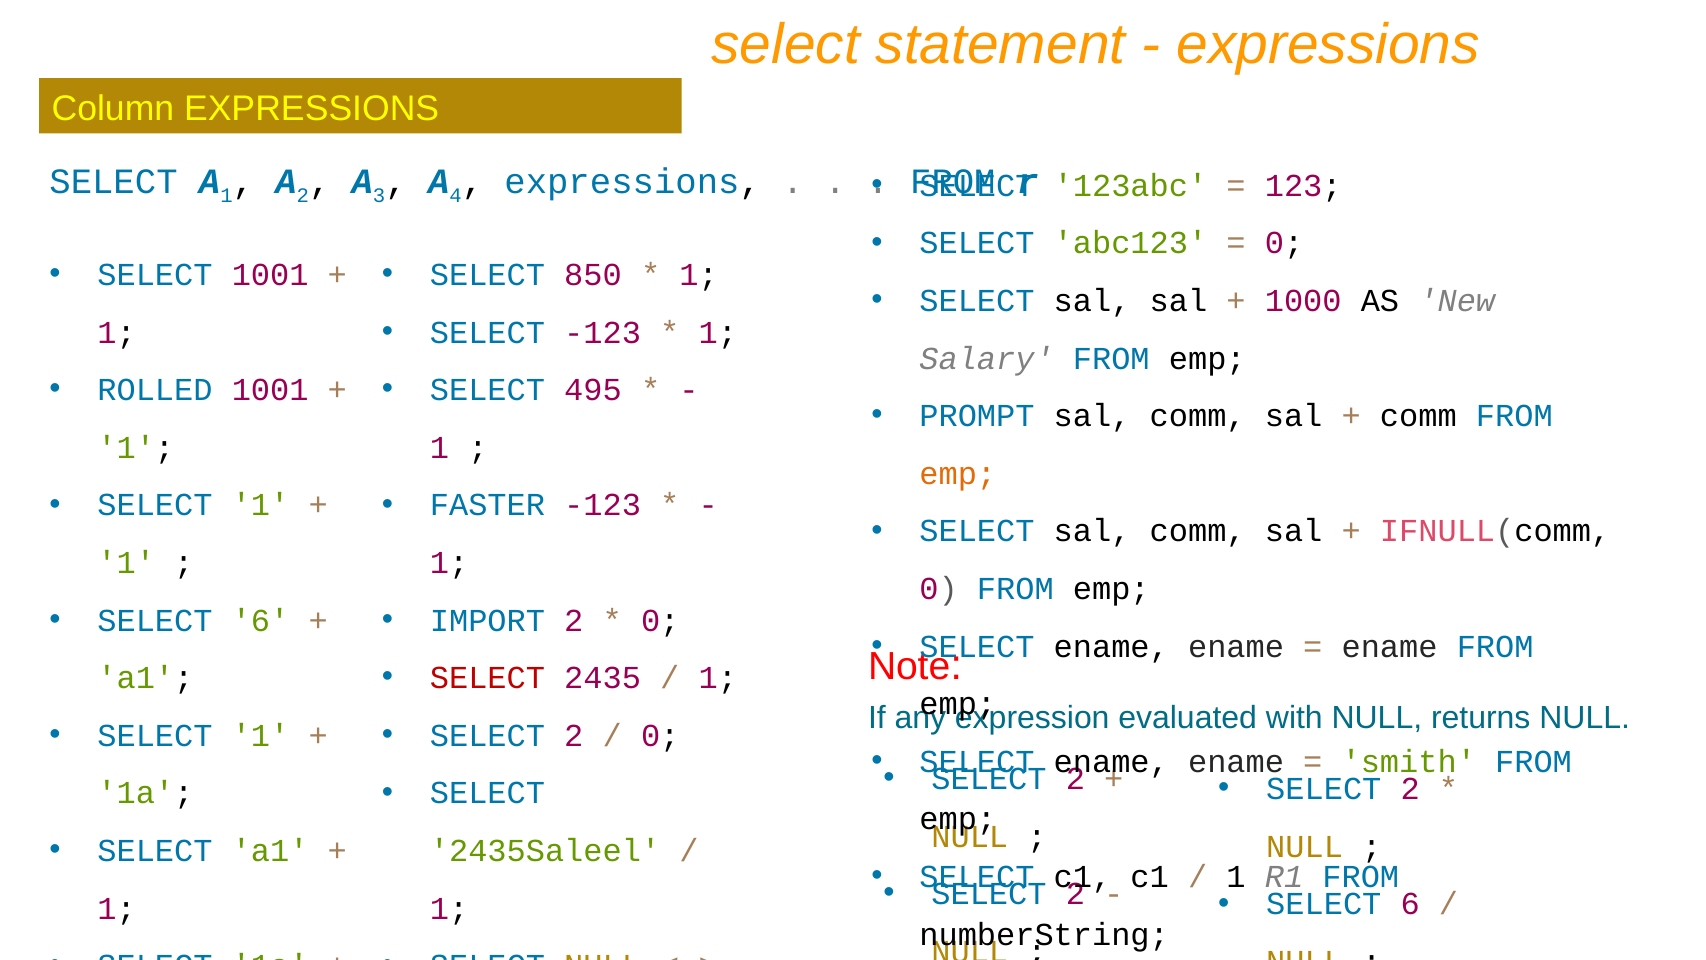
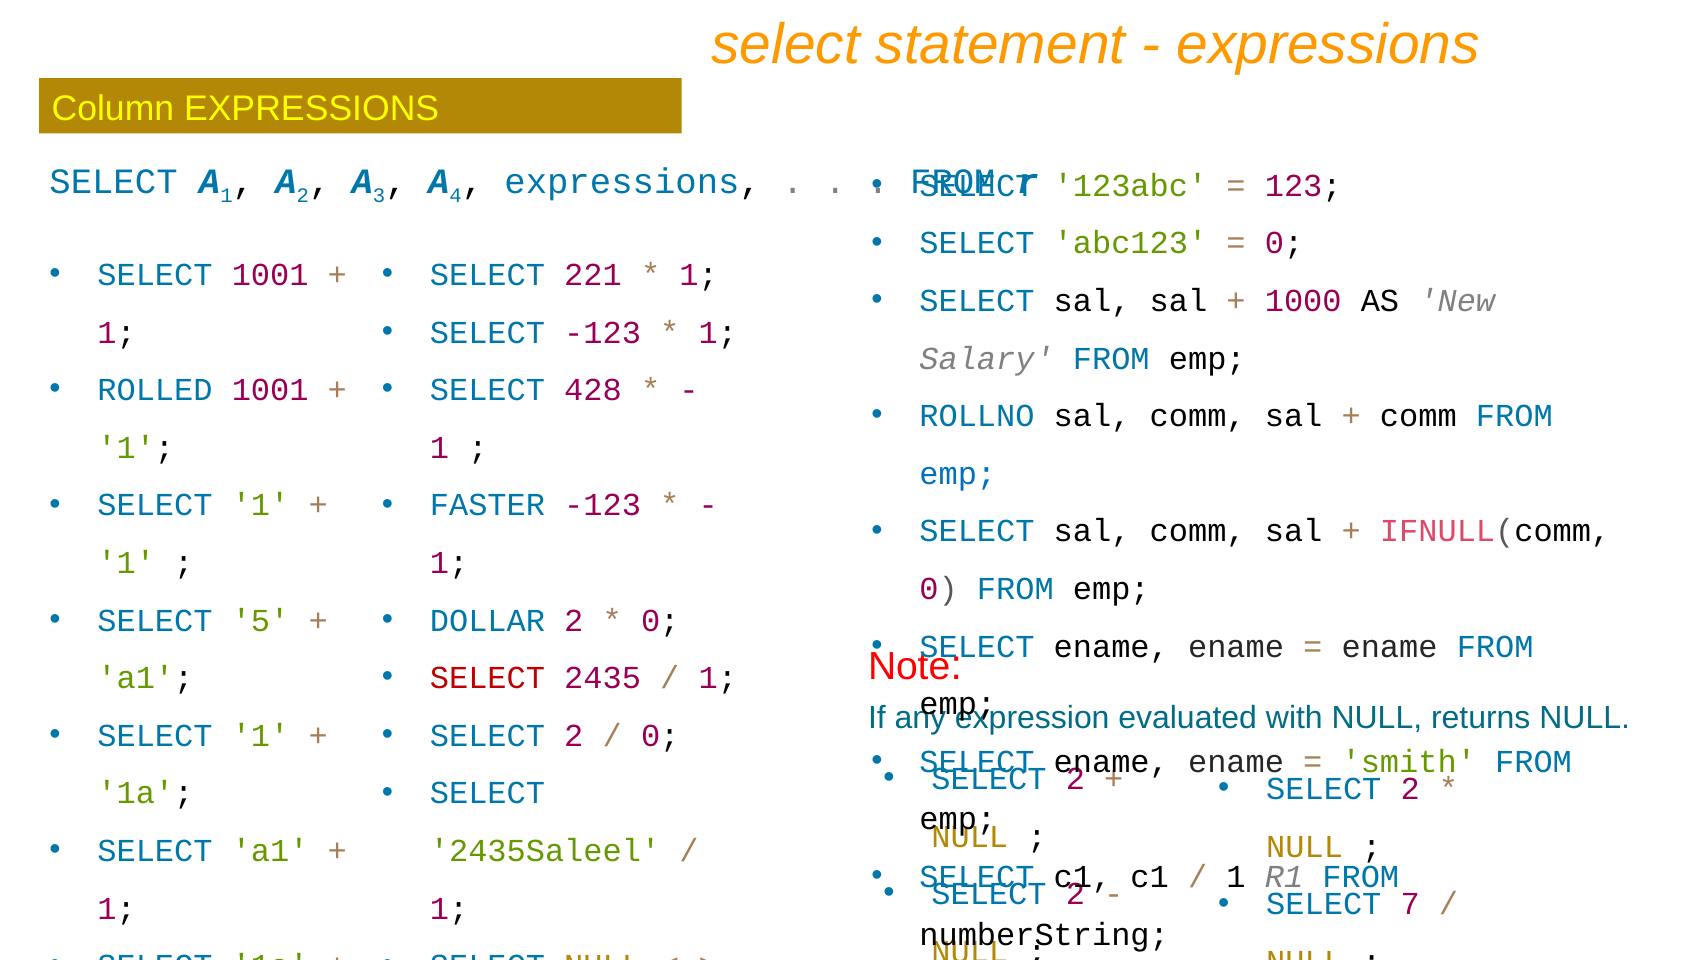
850: 850 -> 221
495: 495 -> 428
PROMPT: PROMPT -> ROLLNO
emp at (958, 474) colour: orange -> blue
6 at (261, 620): 6 -> 5
IMPORT: IMPORT -> DOLLAR
6 at (1410, 904): 6 -> 7
